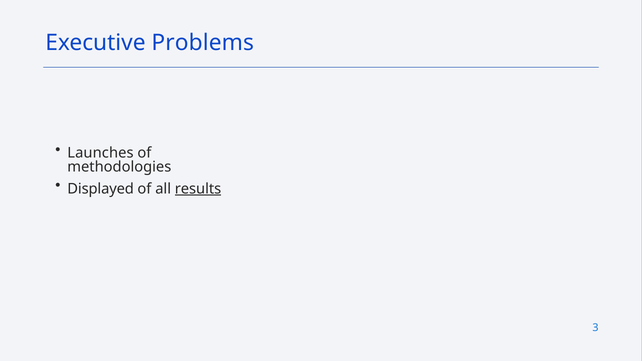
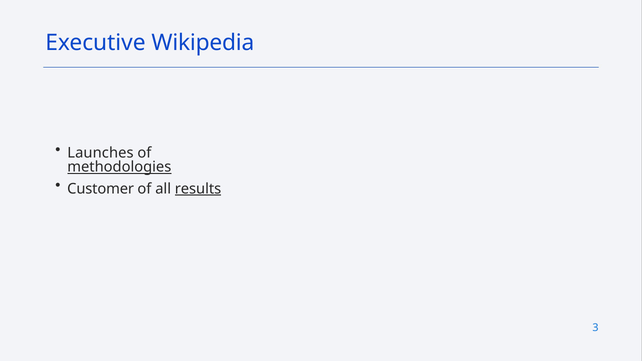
Problems: Problems -> Wikipedia
methodologies underline: none -> present
Displayed: Displayed -> Customer
